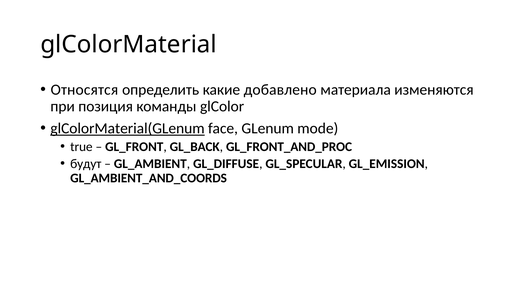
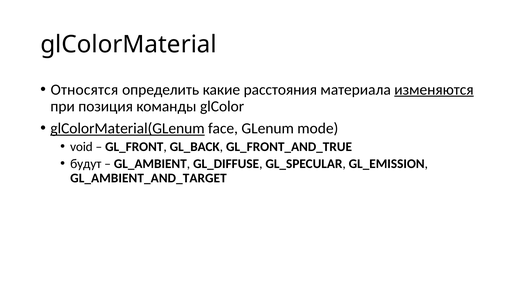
добавлено: добавлено -> расстояния
изменяются underline: none -> present
true: true -> void
GL_FRONT_AND_PROC: GL_FRONT_AND_PROC -> GL_FRONT_AND_TRUE
GL_AMBIENT_AND_COORDS: GL_AMBIENT_AND_COORDS -> GL_AMBIENT_AND_TARGET
